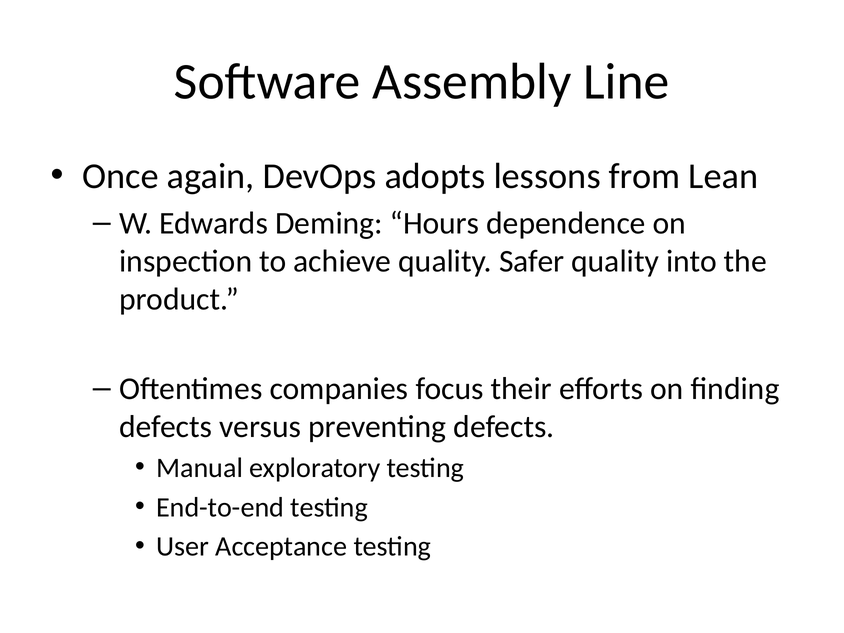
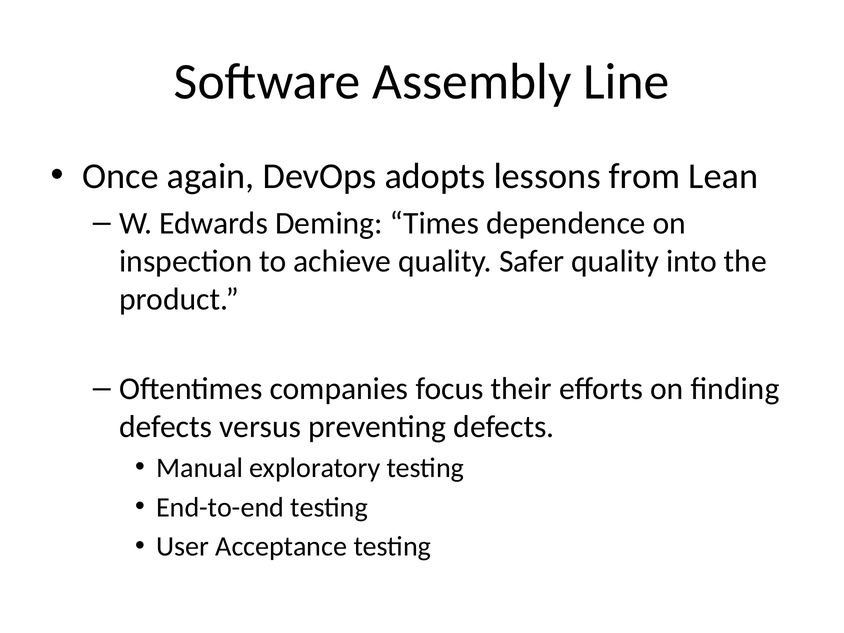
Hours: Hours -> Times
